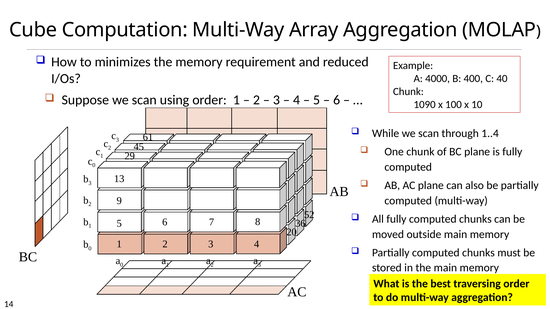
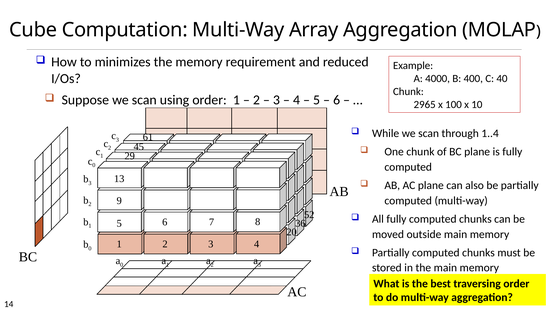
1090: 1090 -> 2965
